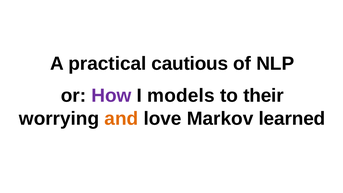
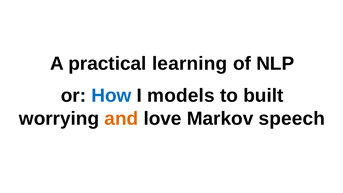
cautious: cautious -> learning
How colour: purple -> blue
their: their -> built
learned: learned -> speech
